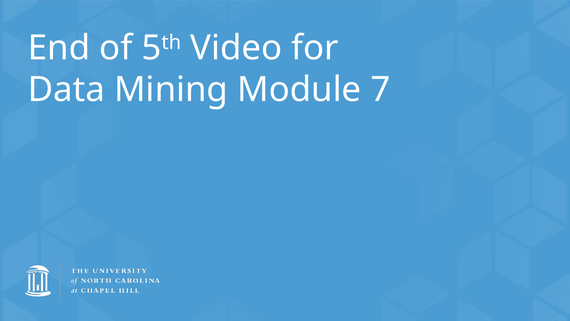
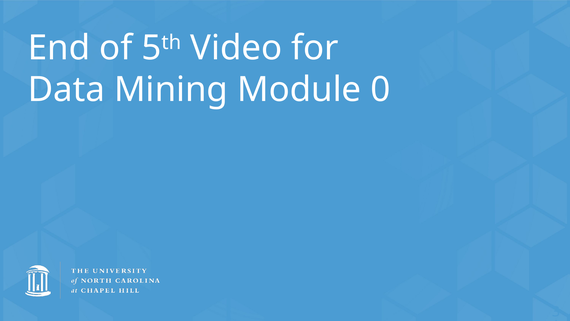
7: 7 -> 0
